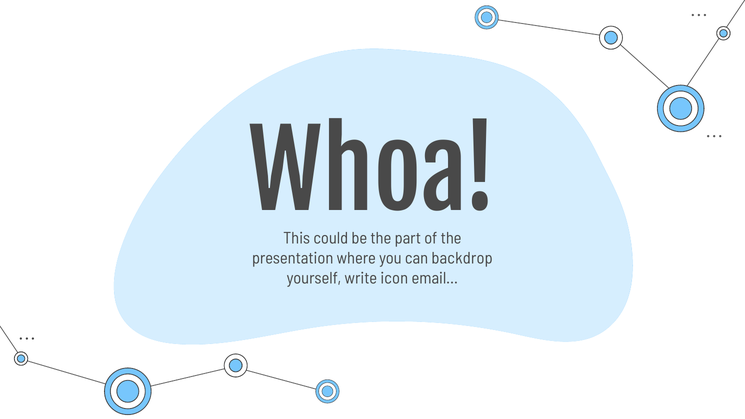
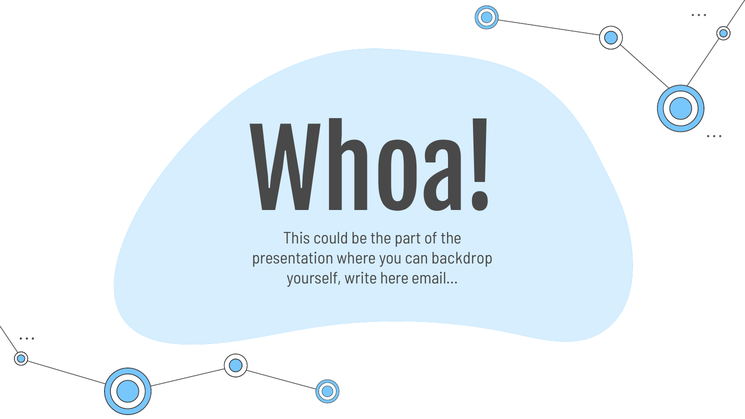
icon: icon -> here
